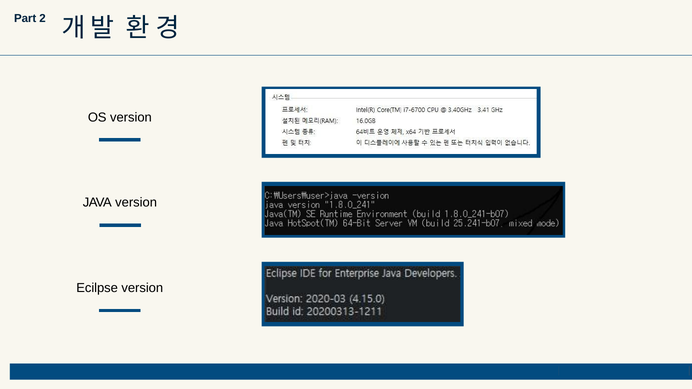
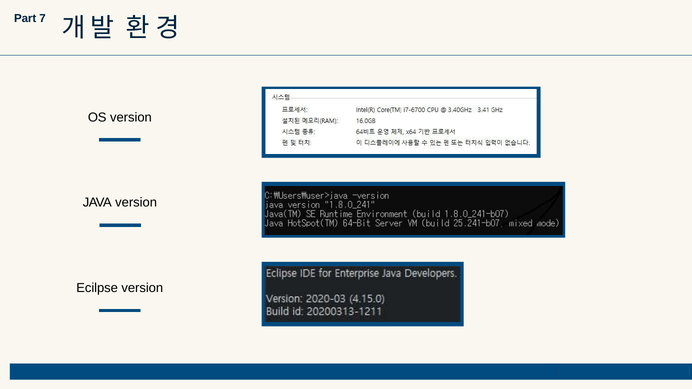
2: 2 -> 7
